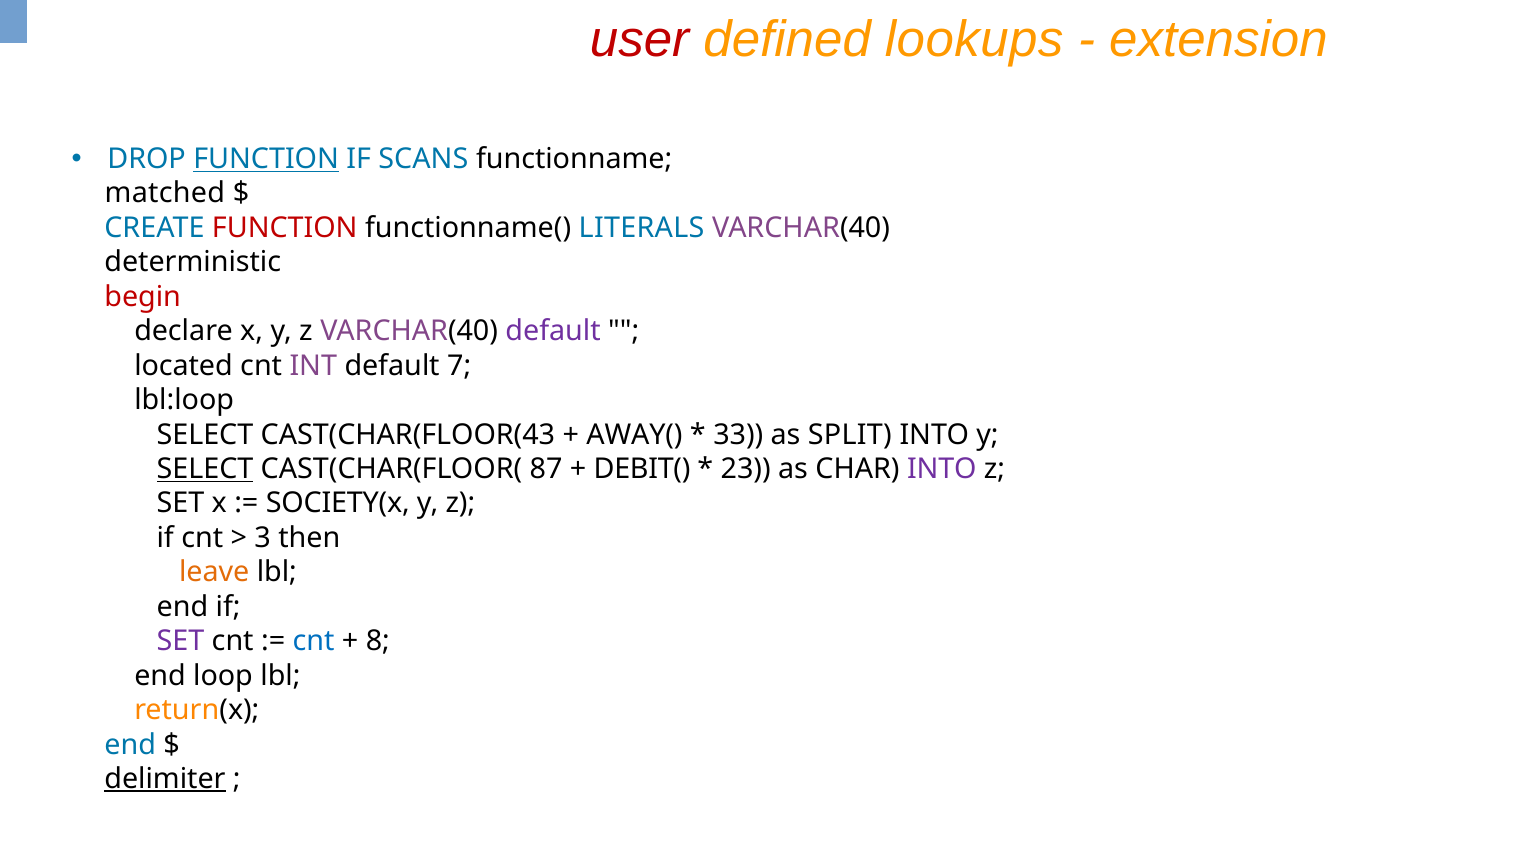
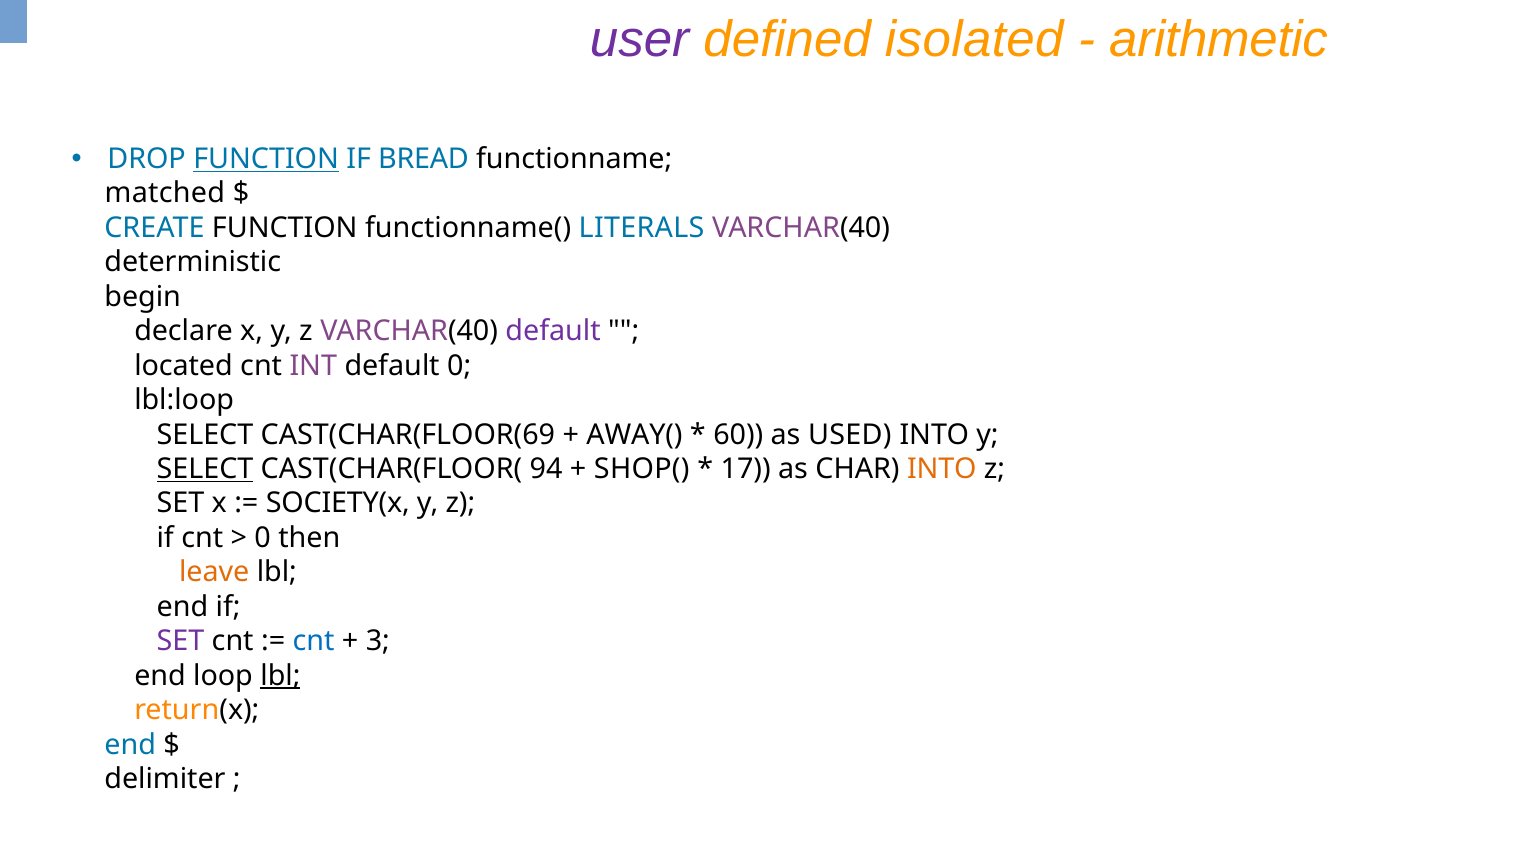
user colour: red -> purple
lookups: lookups -> isolated
extension: extension -> arithmetic
SCANS: SCANS -> BREAD
FUNCTION at (285, 228) colour: red -> black
begin colour: red -> black
default 7: 7 -> 0
CAST(CHAR(FLOOR(43: CAST(CHAR(FLOOR(43 -> CAST(CHAR(FLOOR(69
33: 33 -> 60
SPLIT: SPLIT -> USED
87: 87 -> 94
DEBIT(: DEBIT( -> SHOP(
23: 23 -> 17
INTO at (942, 469) colour: purple -> orange
3 at (263, 538): 3 -> 0
8: 8 -> 3
lbl at (280, 676) underline: none -> present
delimiter underline: present -> none
